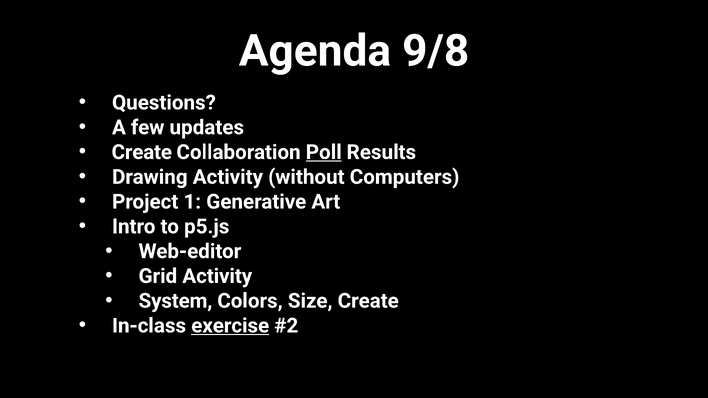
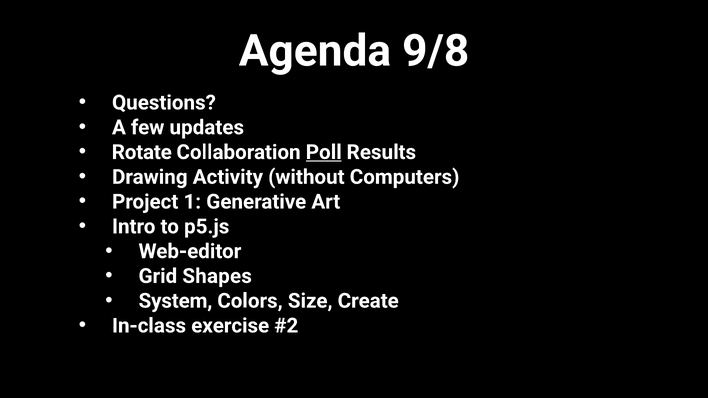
Create at (142, 152): Create -> Rotate
Grid Activity: Activity -> Shapes
exercise underline: present -> none
